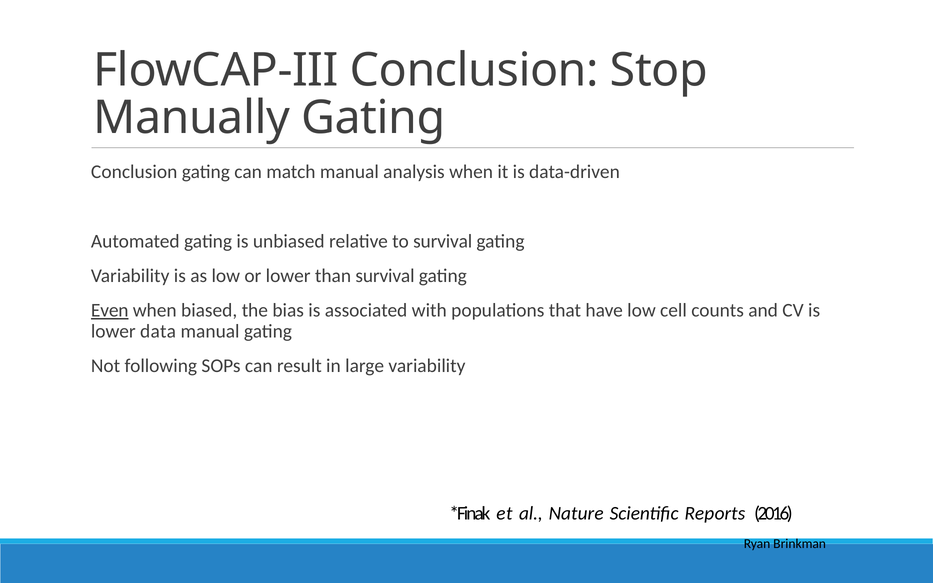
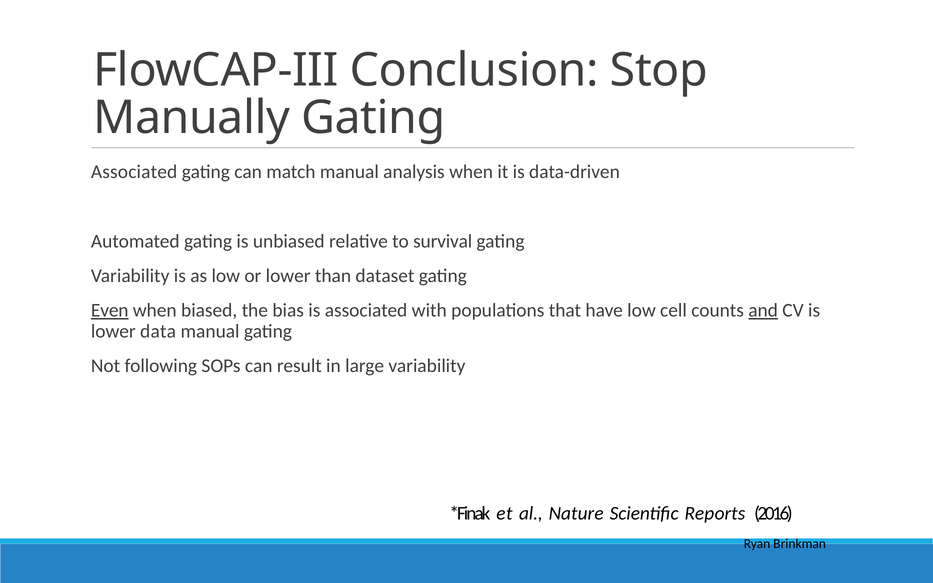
Conclusion at (134, 172): Conclusion -> Associated
than survival: survival -> dataset
and underline: none -> present
